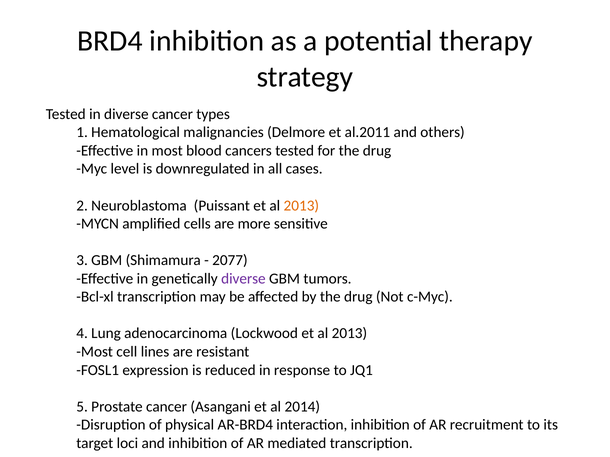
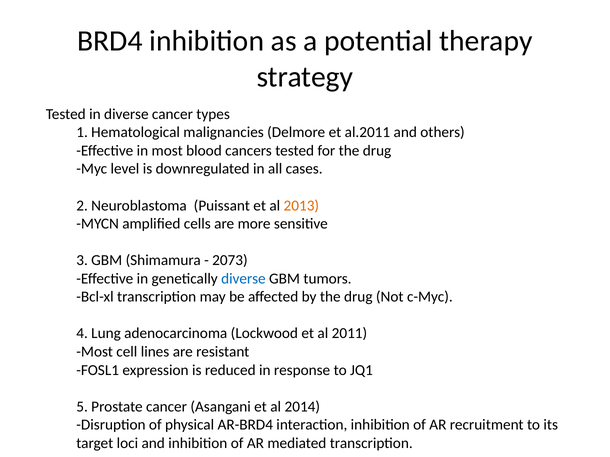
2077: 2077 -> 2073
diverse at (243, 279) colour: purple -> blue
Lockwood et al 2013: 2013 -> 2011
